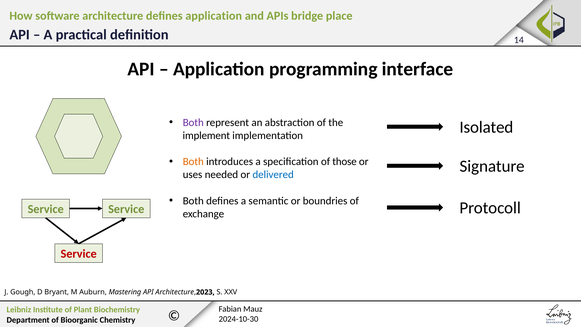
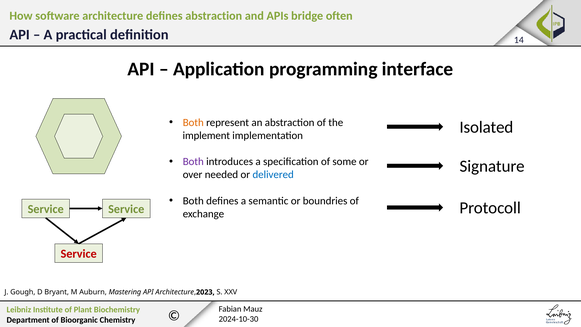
defines application: application -> abstraction
place: place -> often
Both at (193, 122) colour: purple -> orange
Both at (193, 162) colour: orange -> purple
those: those -> some
uses: uses -> over
